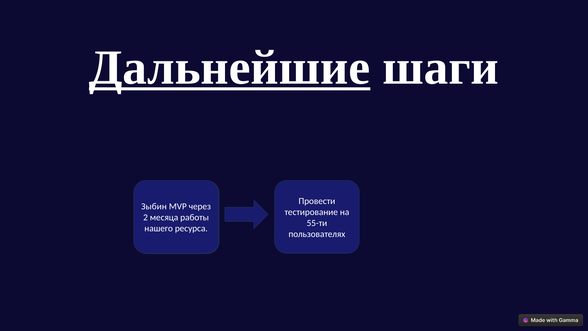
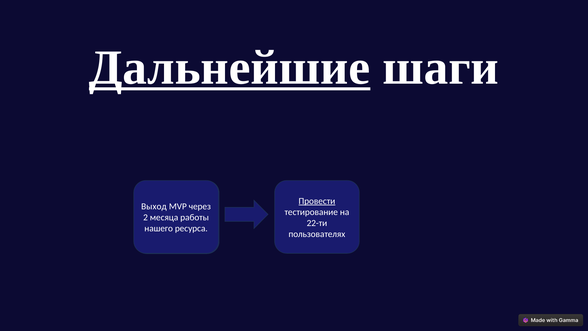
Провести underline: none -> present
Зыбин: Зыбин -> Выход
55-ти: 55-ти -> 22-ти
